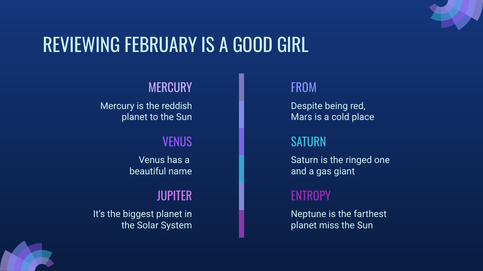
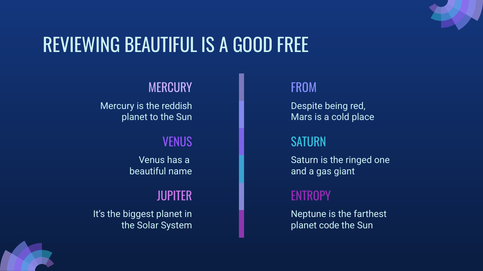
REVIEWING FEBRUARY: FEBRUARY -> BEAUTIFUL
GIRL: GIRL -> FREE
miss: miss -> code
